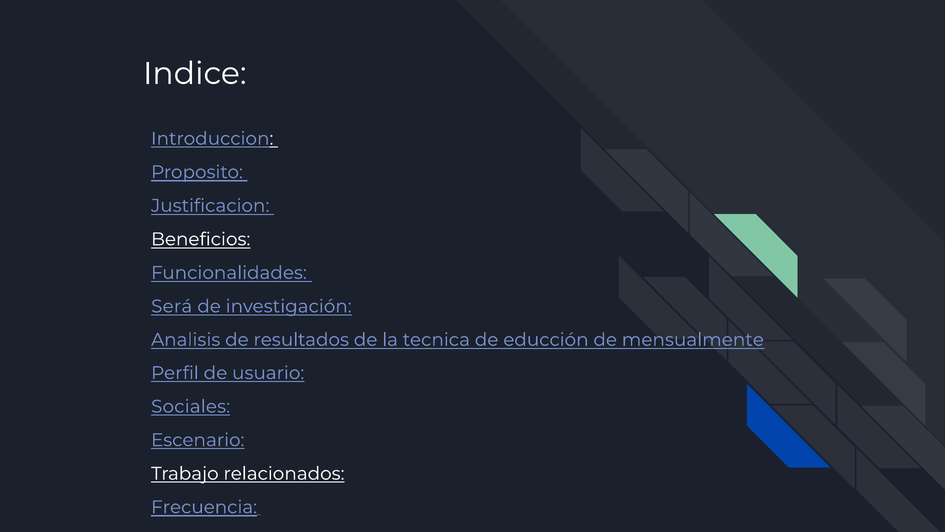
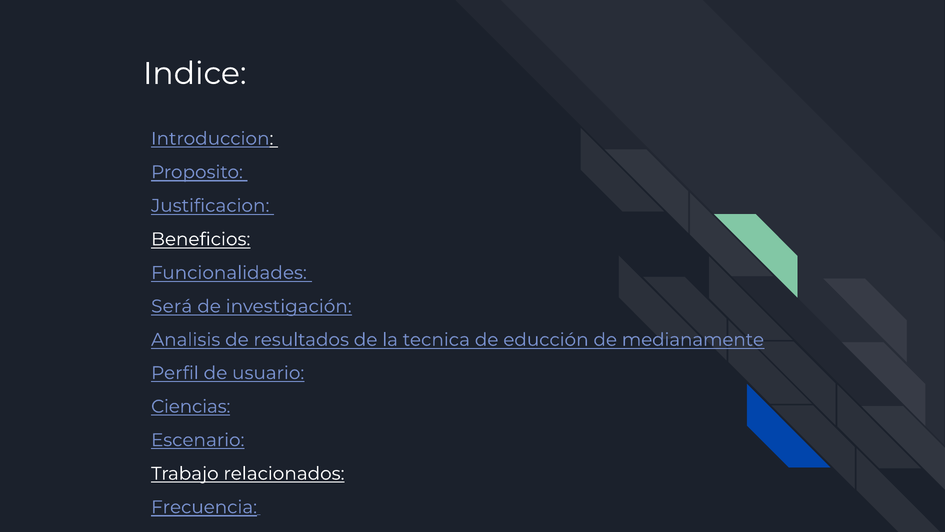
mensualmente: mensualmente -> medianamente
Sociales: Sociales -> Ciencias
